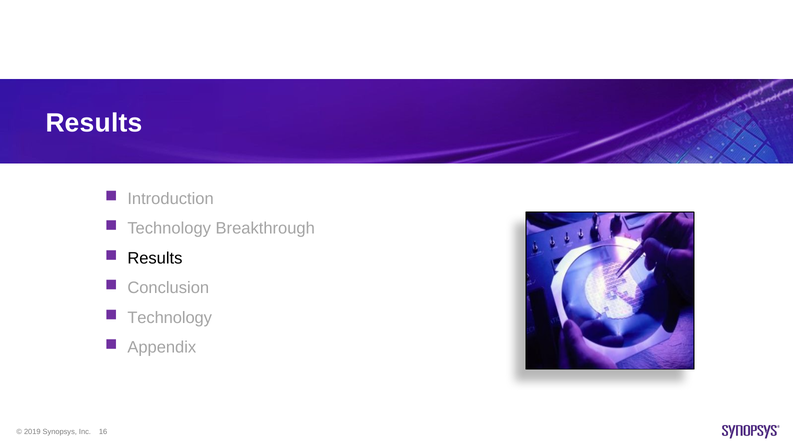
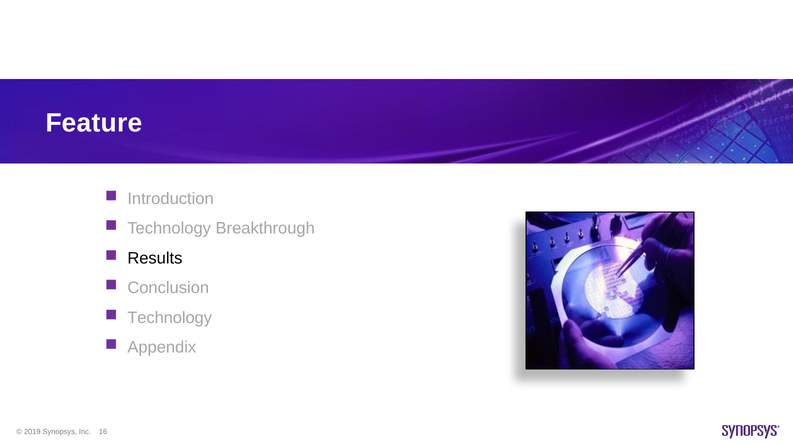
Results at (94, 123): Results -> Feature
